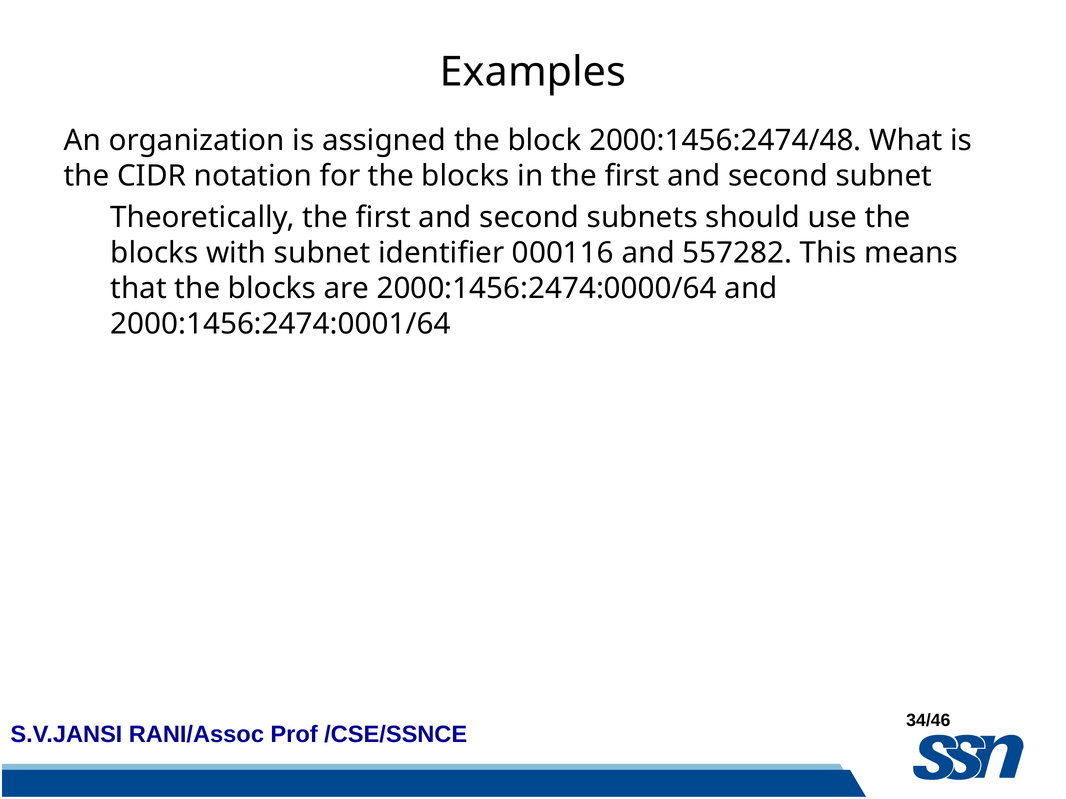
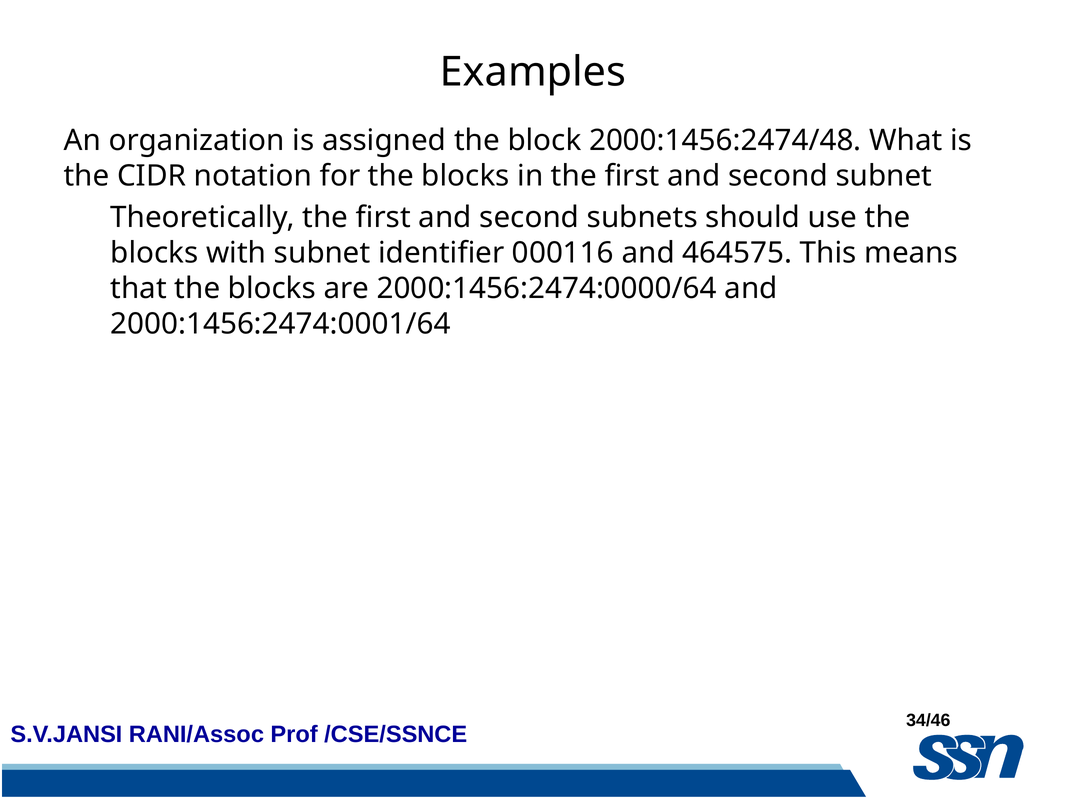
557282: 557282 -> 464575
